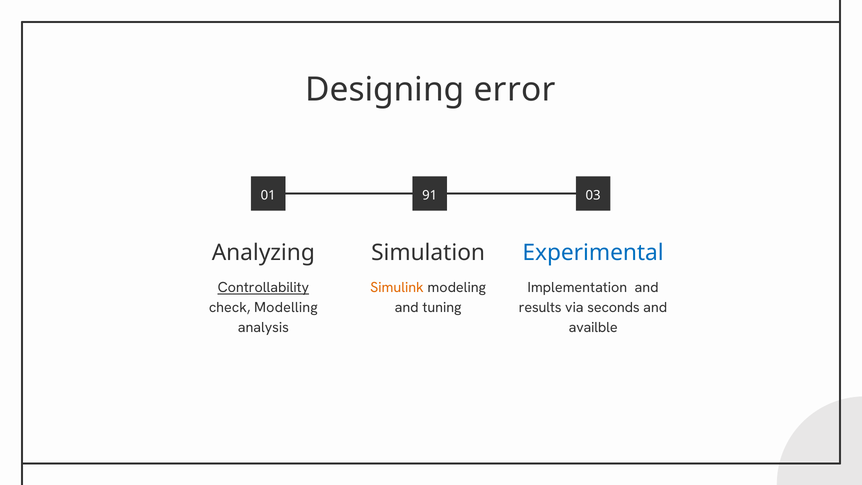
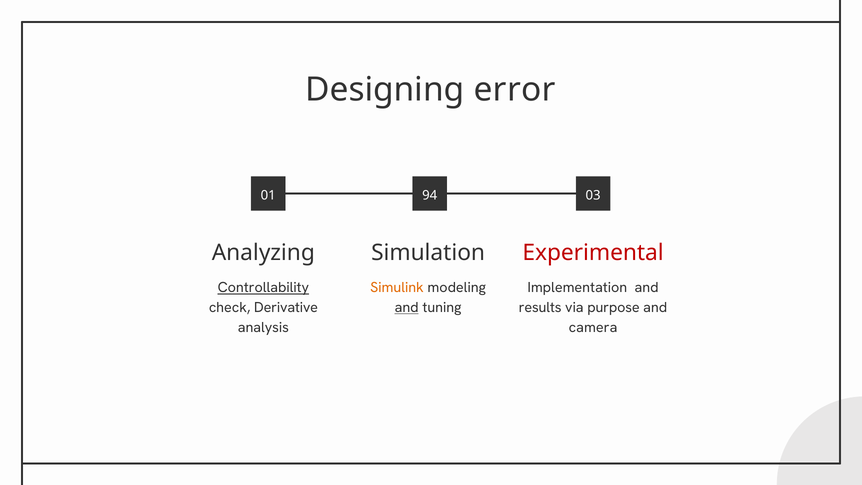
91: 91 -> 94
Experimental colour: blue -> red
Modelling: Modelling -> Derivative
and at (407, 307) underline: none -> present
seconds: seconds -> purpose
availble: availble -> camera
